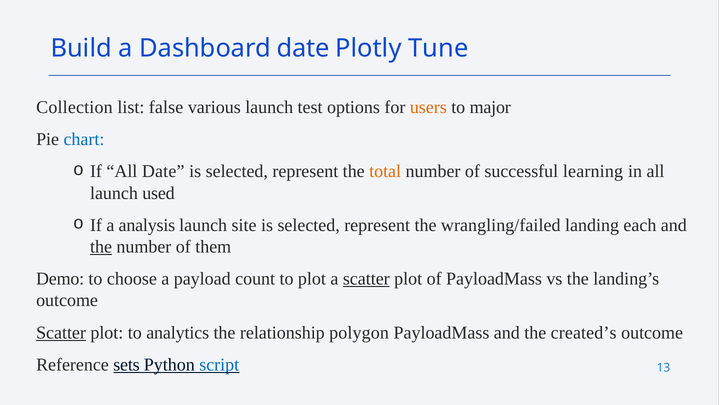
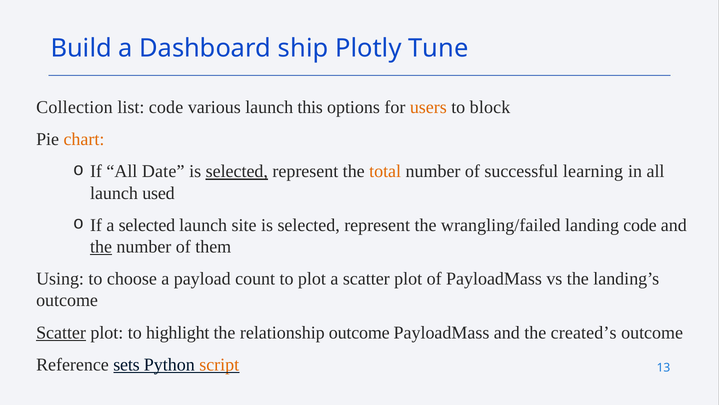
Dashboard date: date -> ship
list false: false -> code
test: test -> this
major: major -> block
chart colour: blue -> orange
selected at (237, 171) underline: none -> present
a analysis: analysis -> selected
landing each: each -> code
Demo: Demo -> Using
scatter at (366, 279) underline: present -> none
analytics: analytics -> highlight
relationship polygon: polygon -> outcome
script colour: blue -> orange
